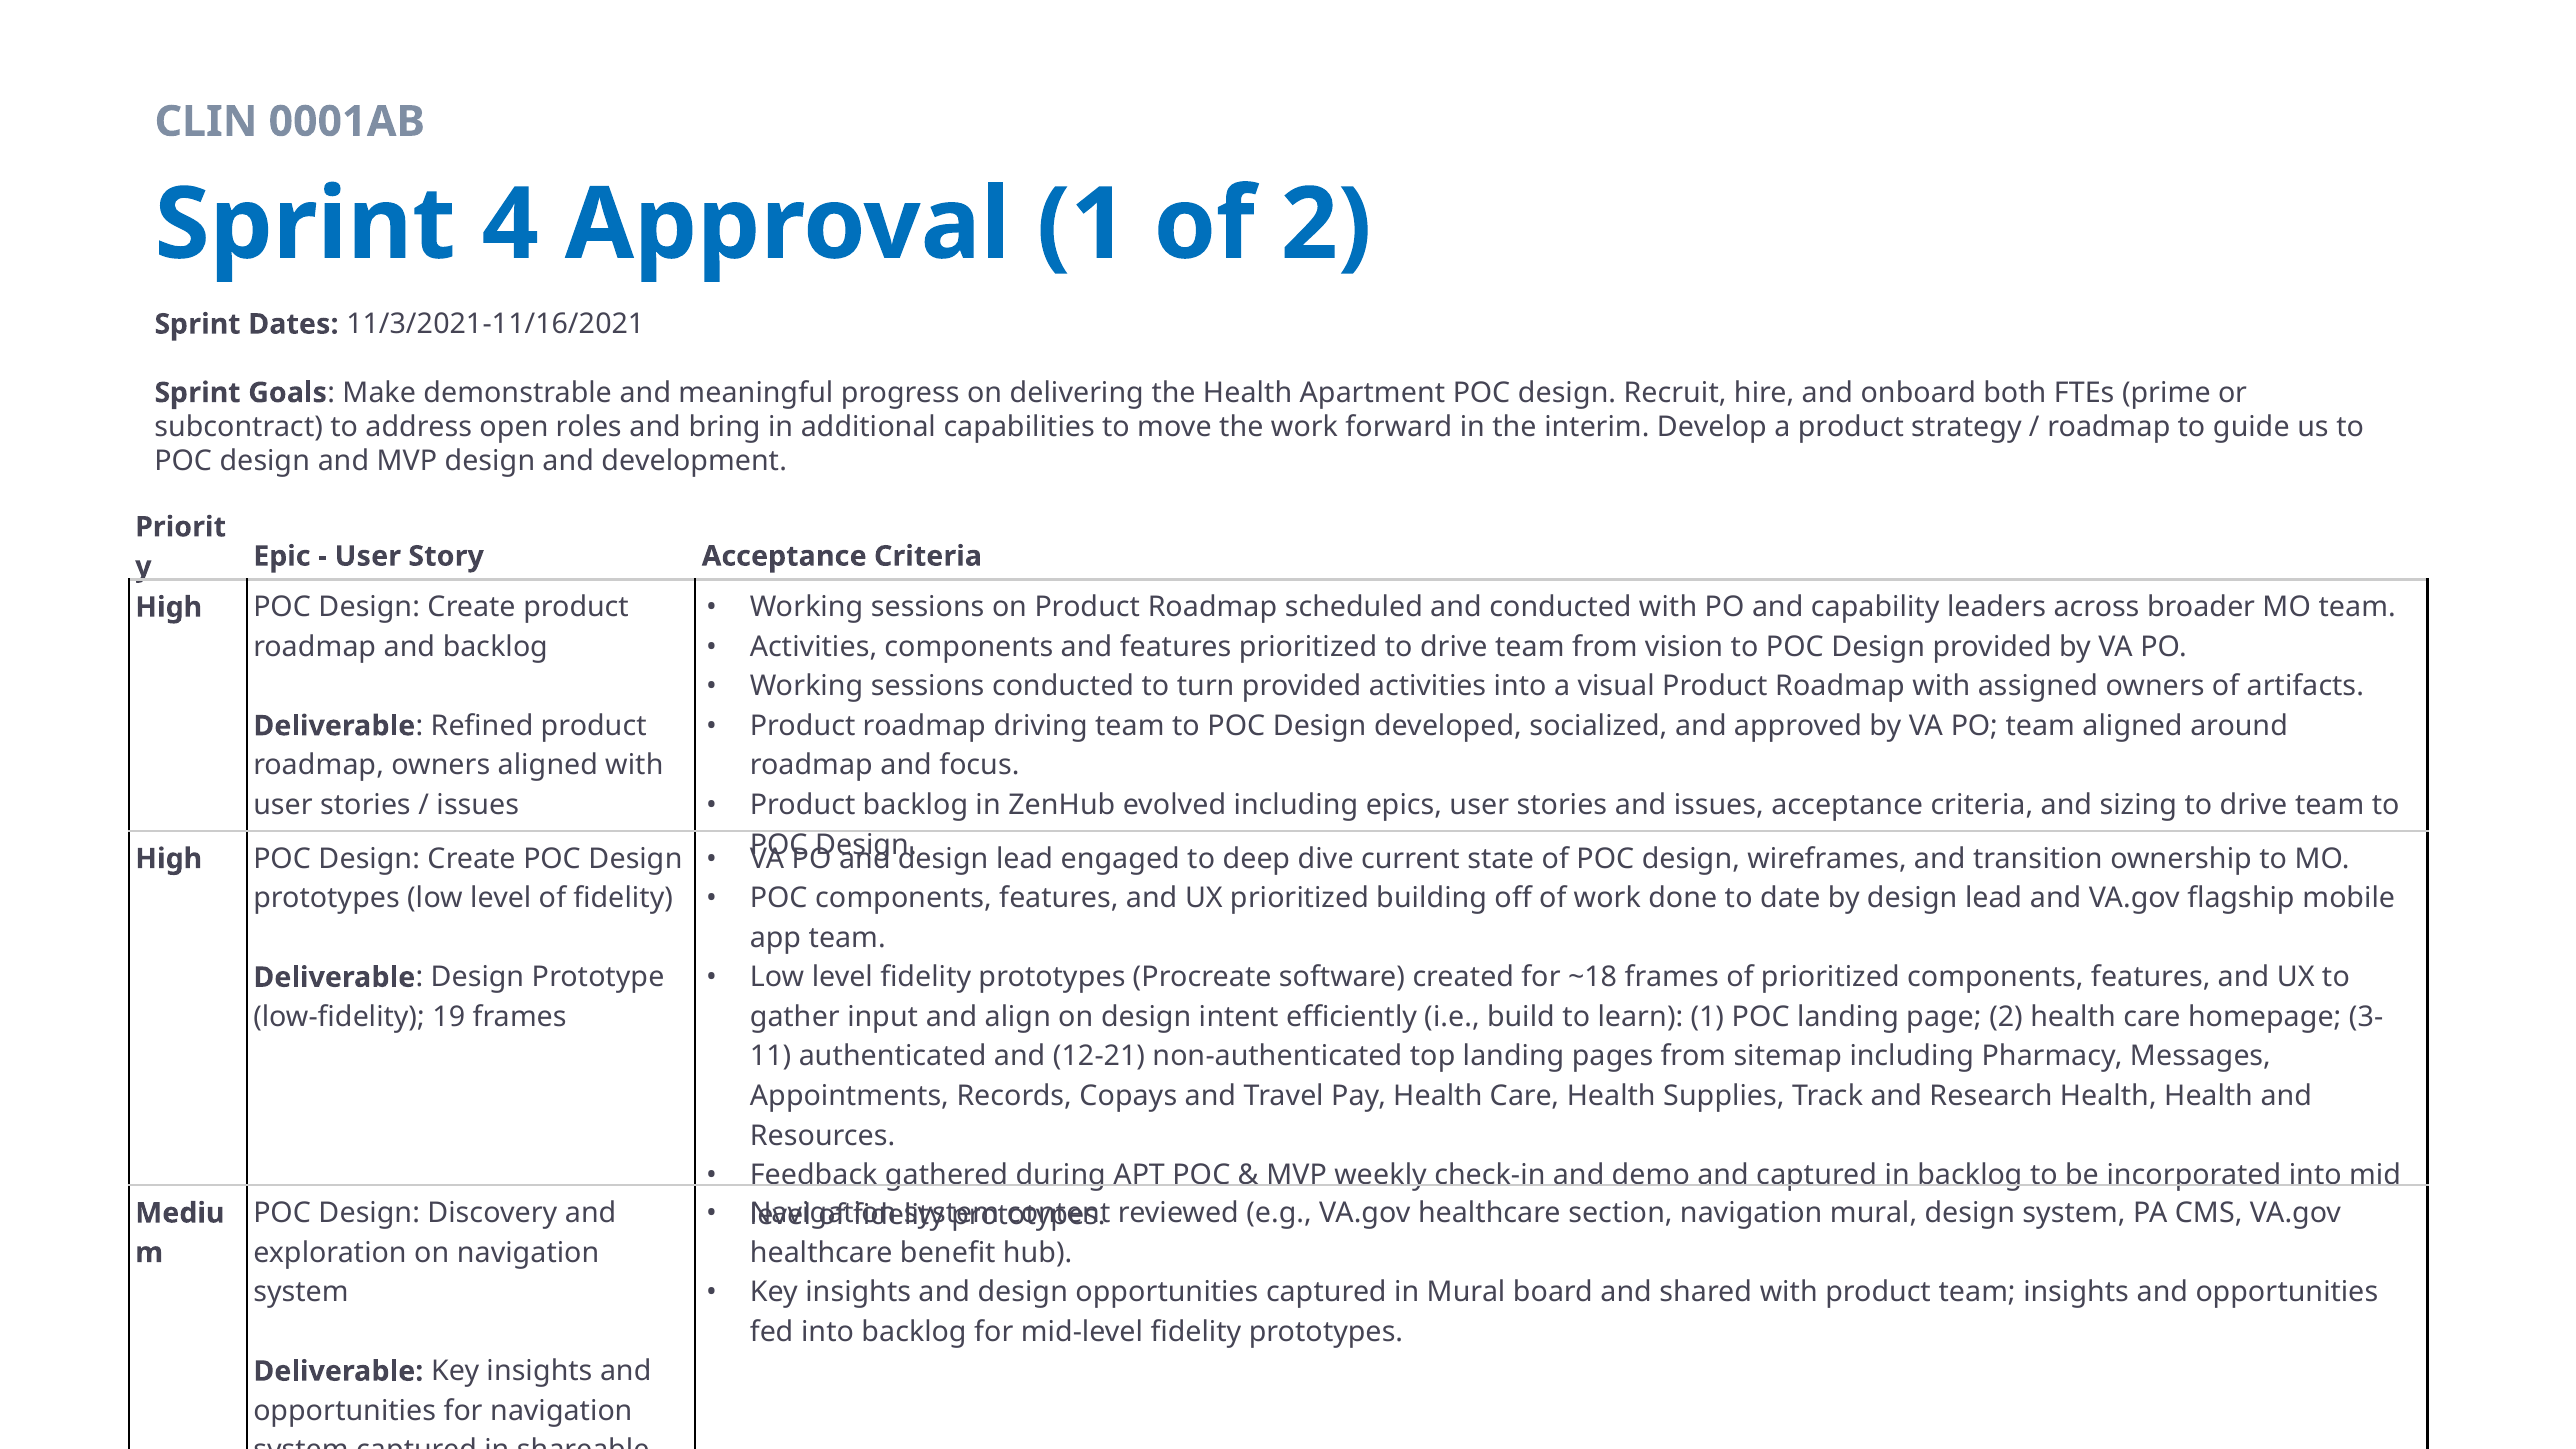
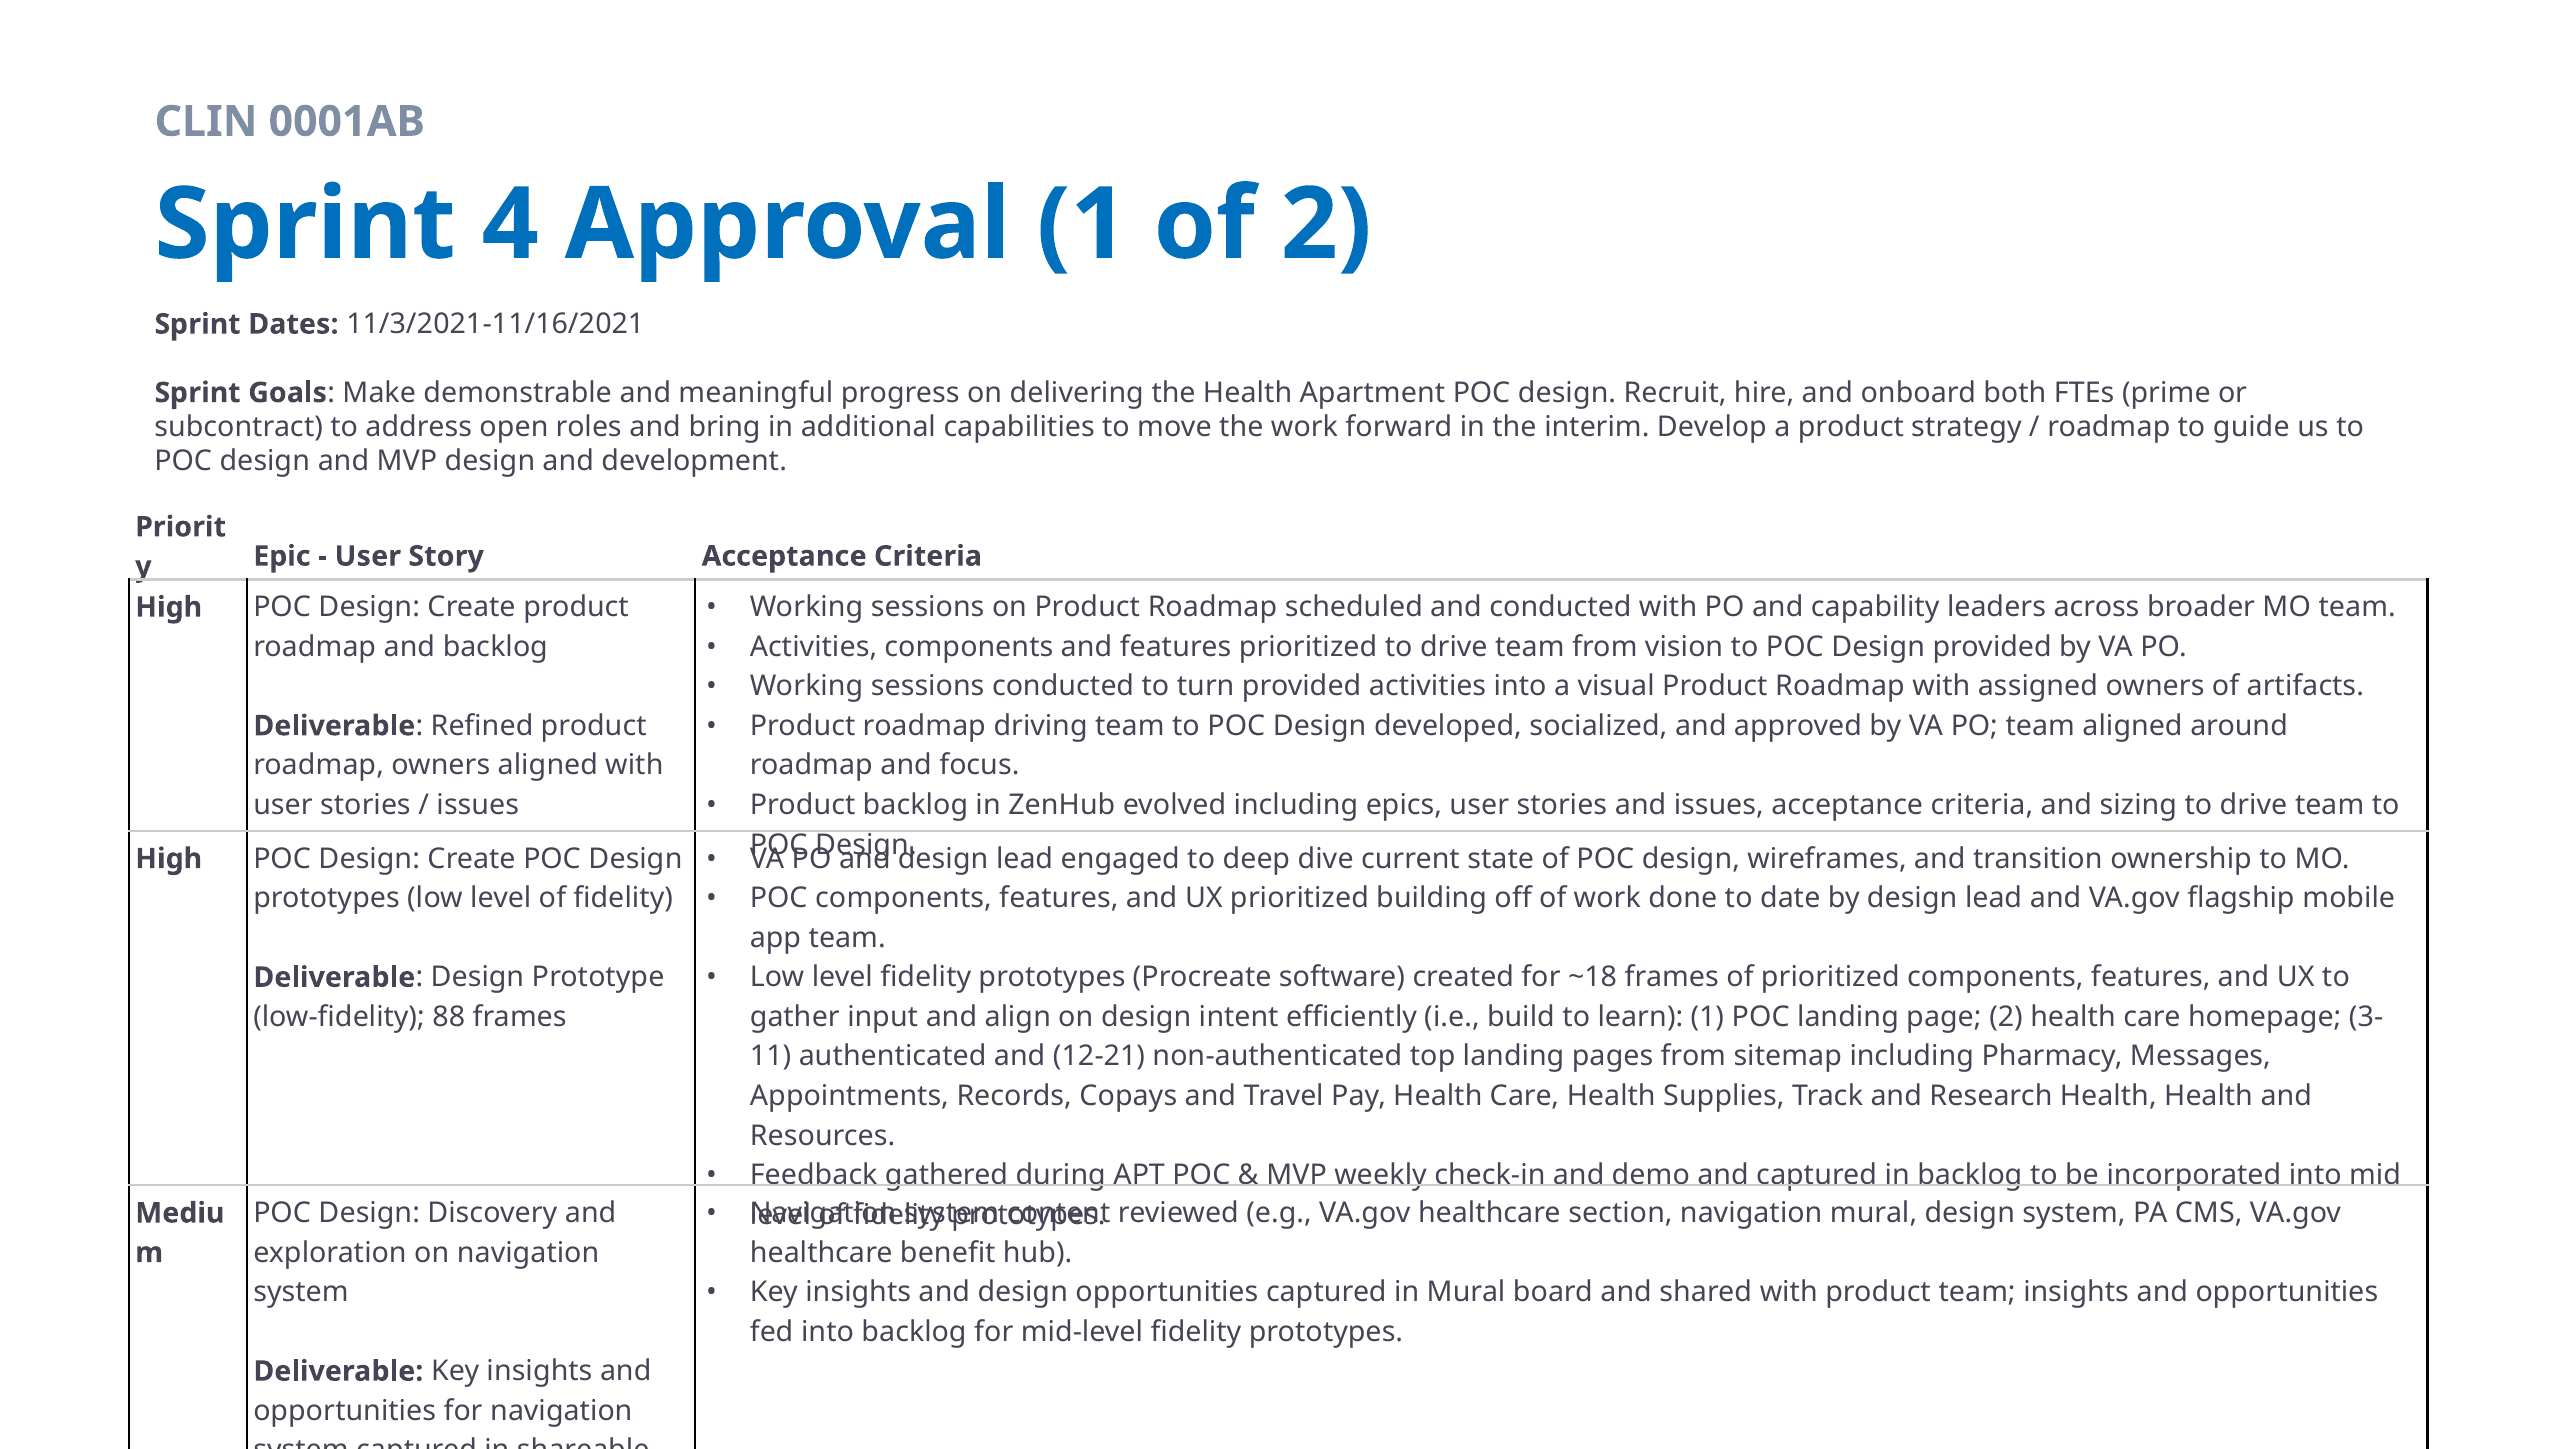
19: 19 -> 88
